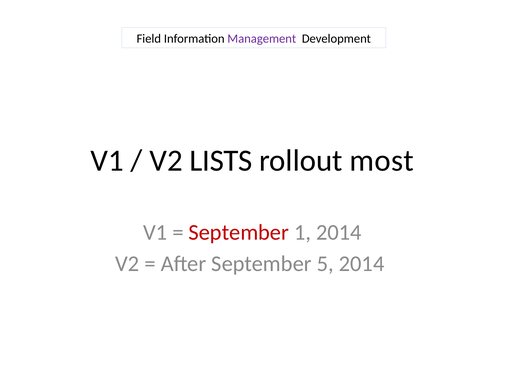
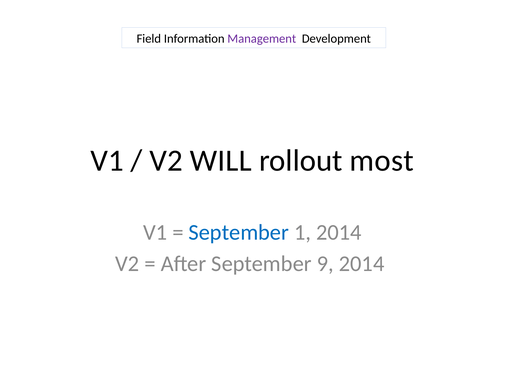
LISTS: LISTS -> WILL
September at (239, 232) colour: red -> blue
5: 5 -> 9
